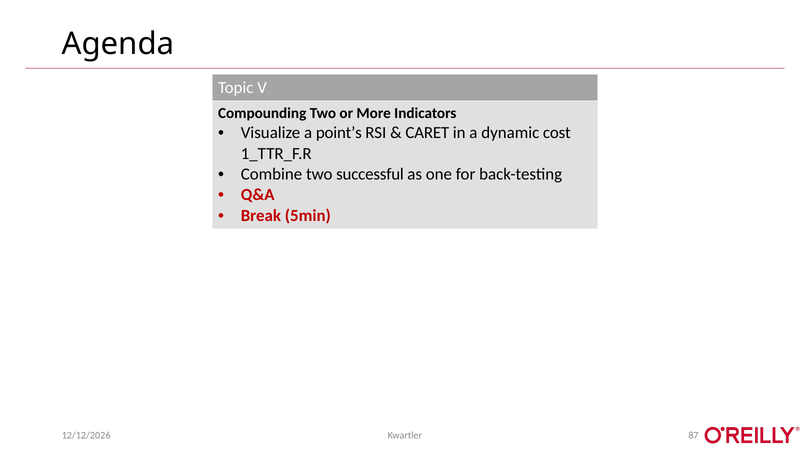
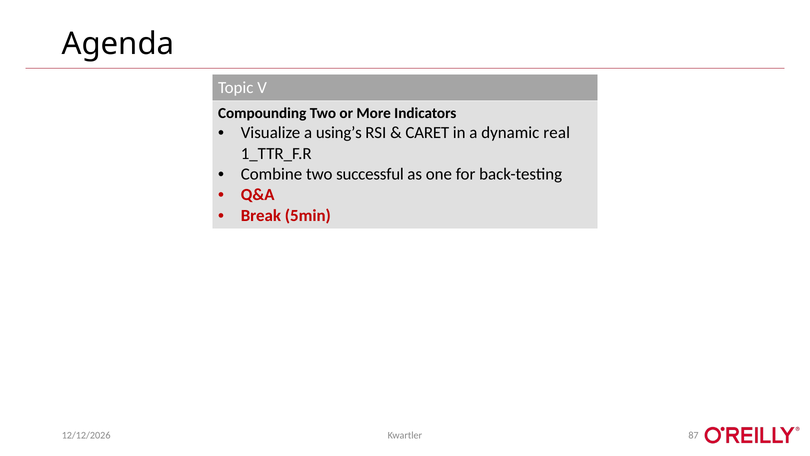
point’s: point’s -> using’s
cost: cost -> real
